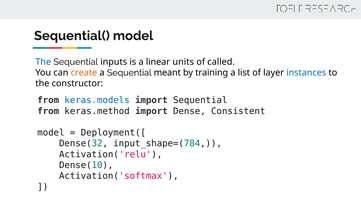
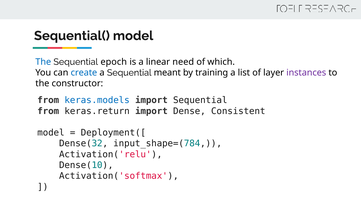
inputs: inputs -> epoch
units: units -> need
called: called -> which
create colour: orange -> blue
instances colour: blue -> purple
keras.method: keras.method -> keras.return
